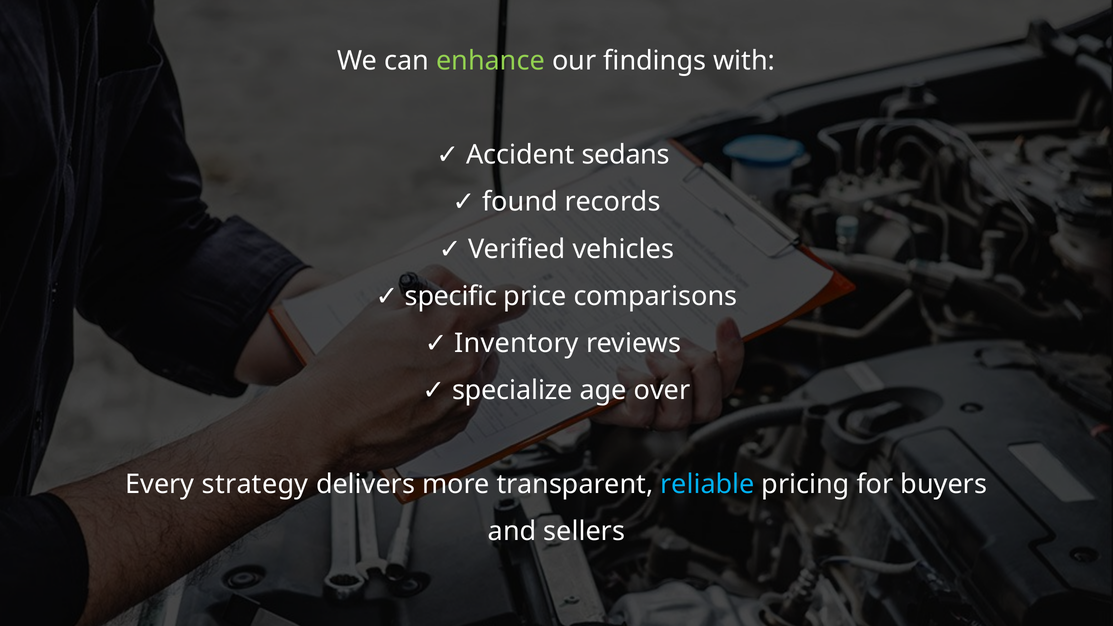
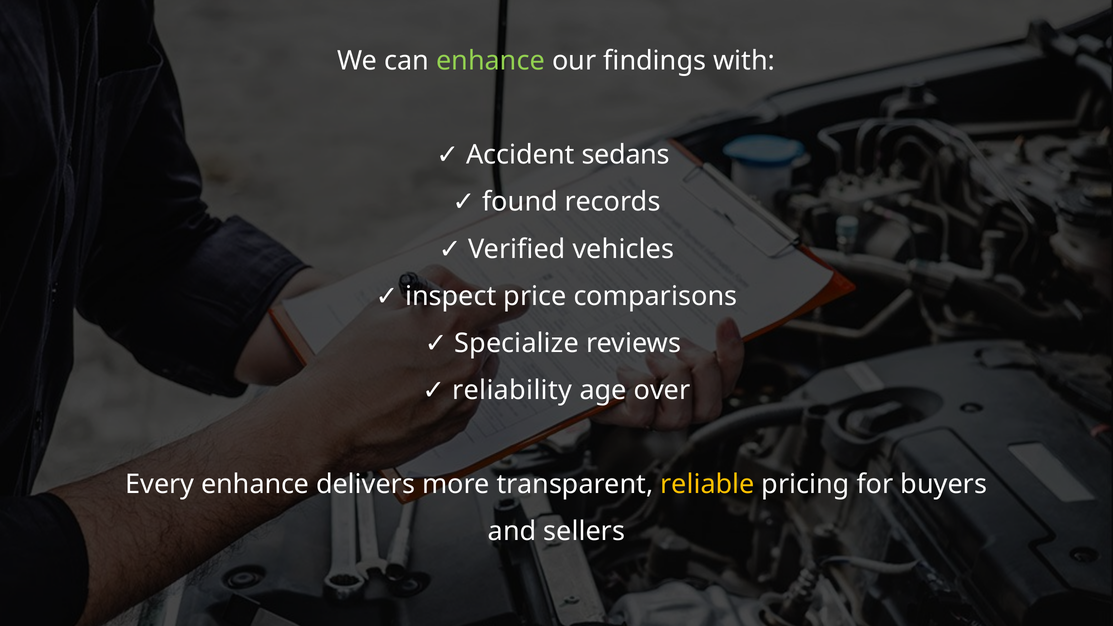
specific: specific -> inspect
Inventory: Inventory -> Specialize
specialize: specialize -> reliability
Every strategy: strategy -> enhance
reliable colour: light blue -> yellow
